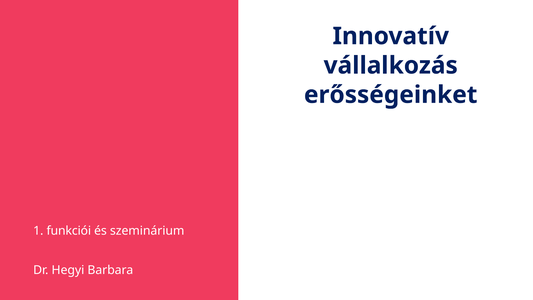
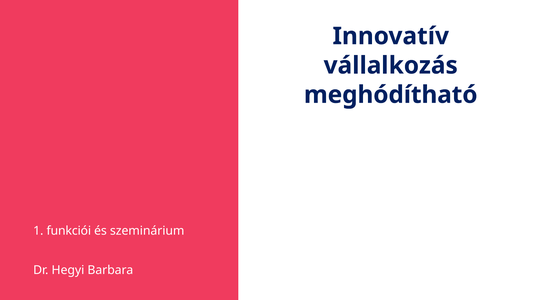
erősségeinket: erősségeinket -> meghódítható
